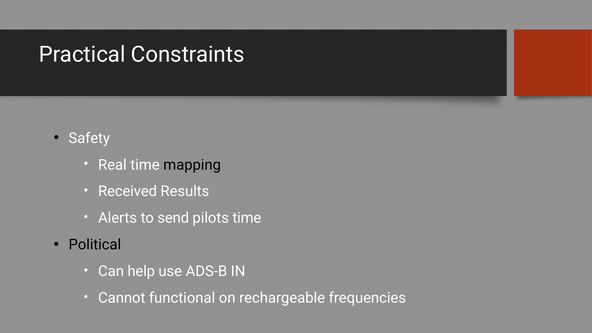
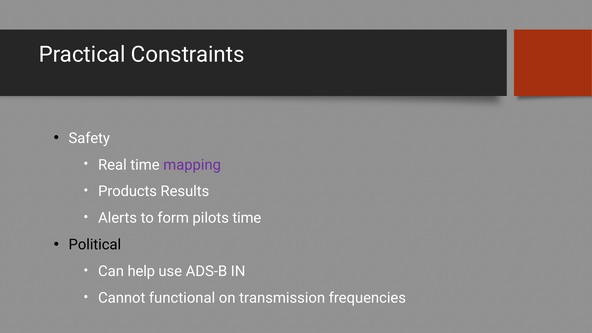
mapping colour: black -> purple
Received: Received -> Products
send: send -> form
rechargeable: rechargeable -> transmission
